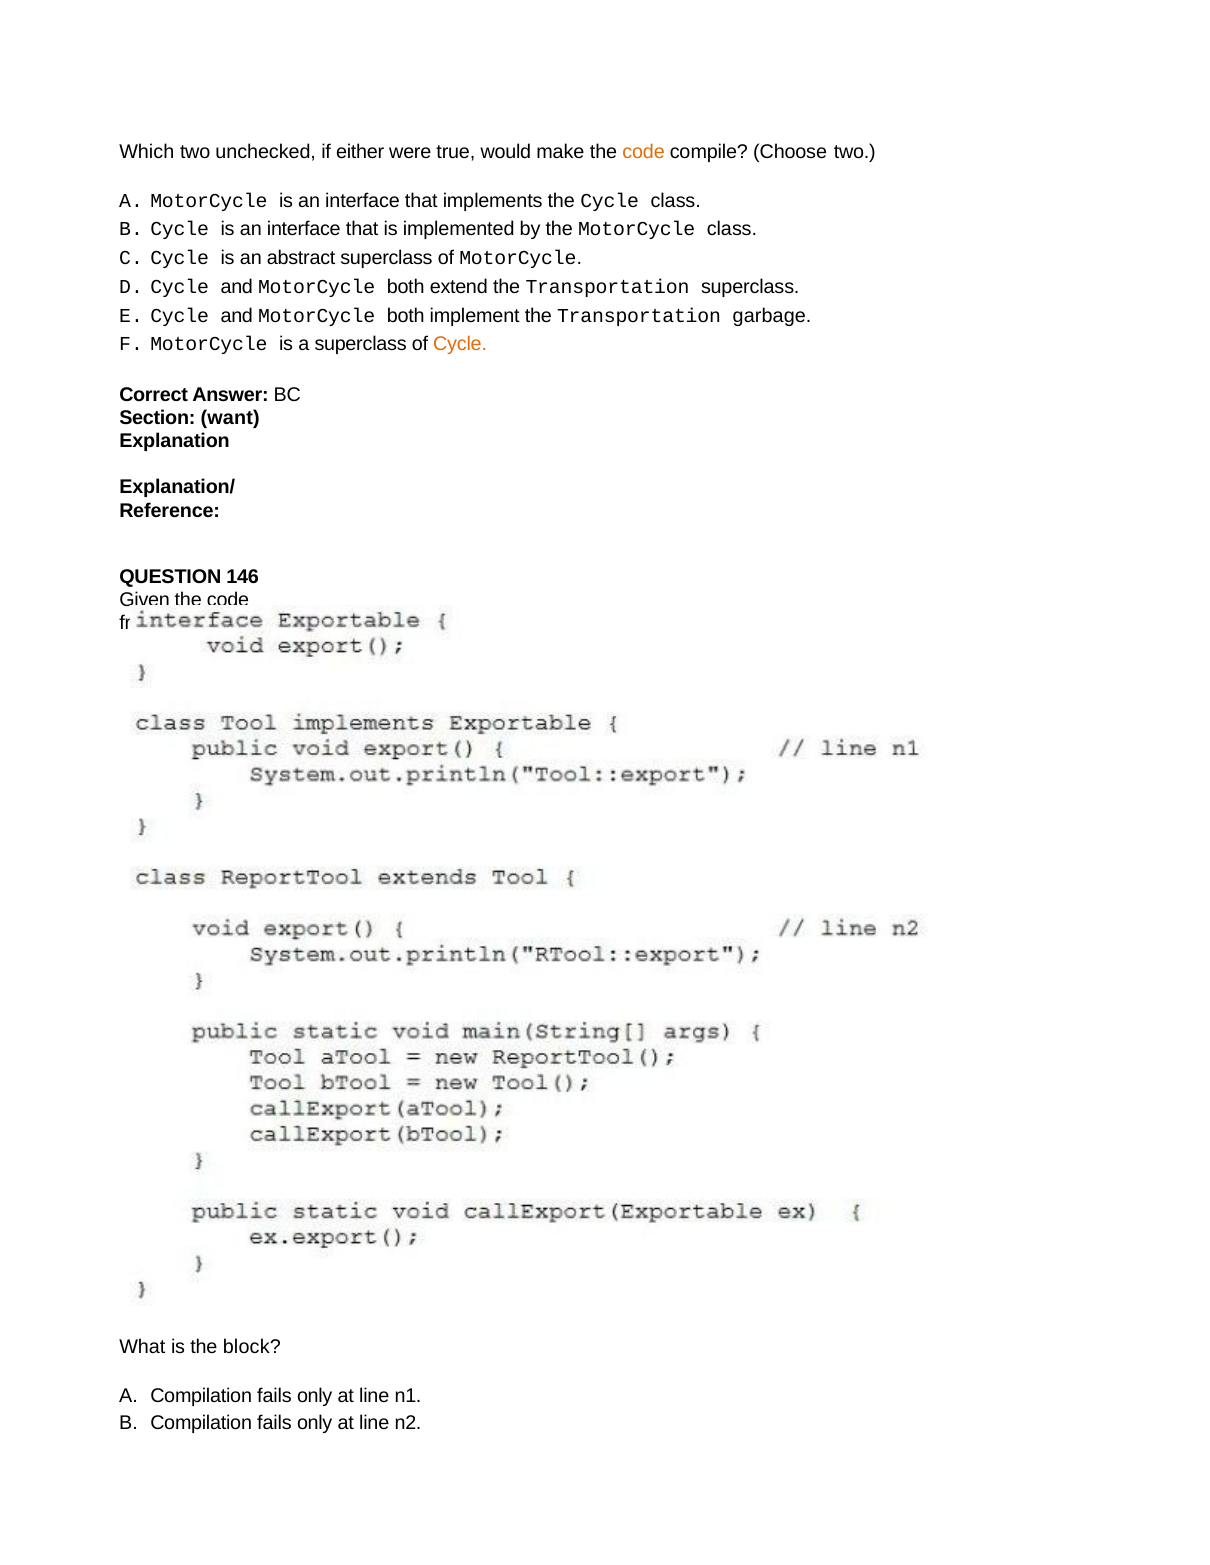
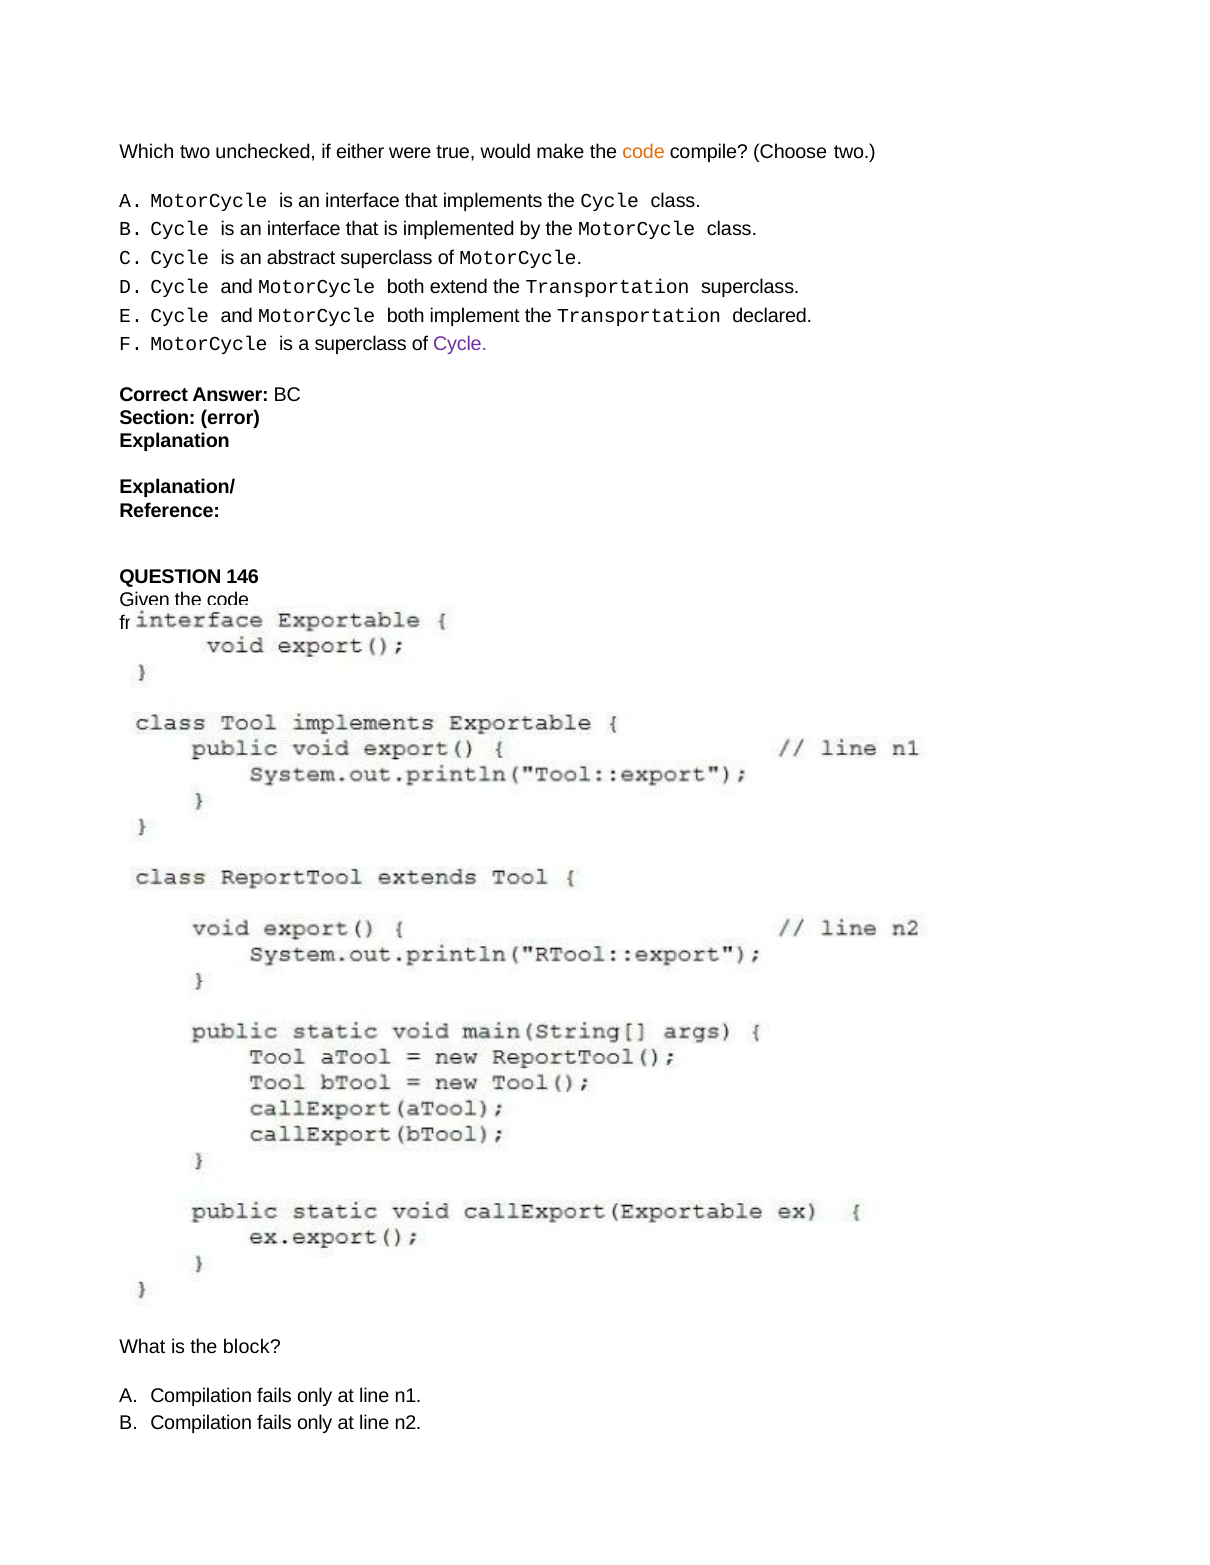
garbage: garbage -> declared
Cycle at (460, 344) colour: orange -> purple
want: want -> error
